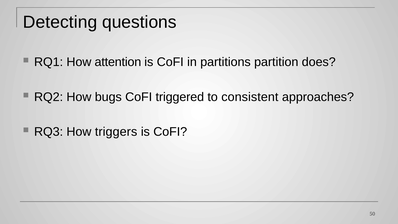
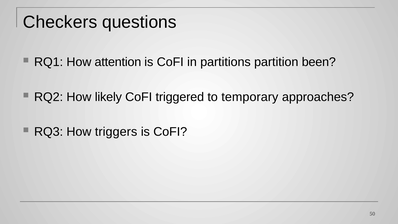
Detecting: Detecting -> Checkers
does: does -> been
bugs: bugs -> likely
consistent: consistent -> temporary
